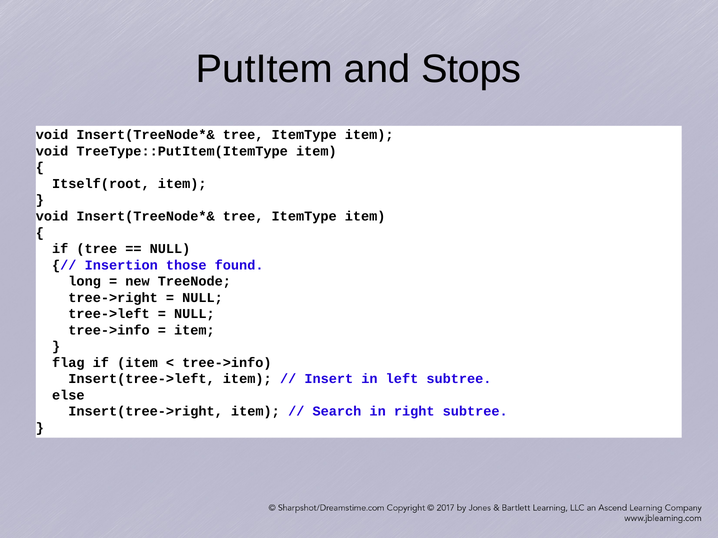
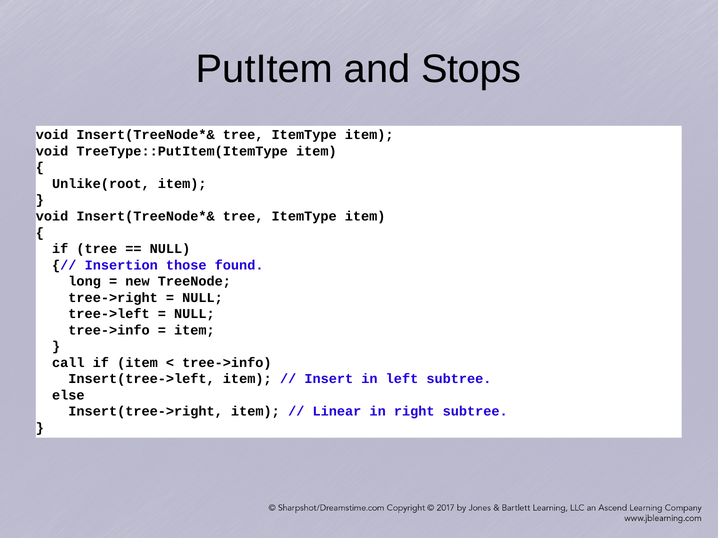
Itself(root: Itself(root -> Unlike(root
flag: flag -> call
Search: Search -> Linear
